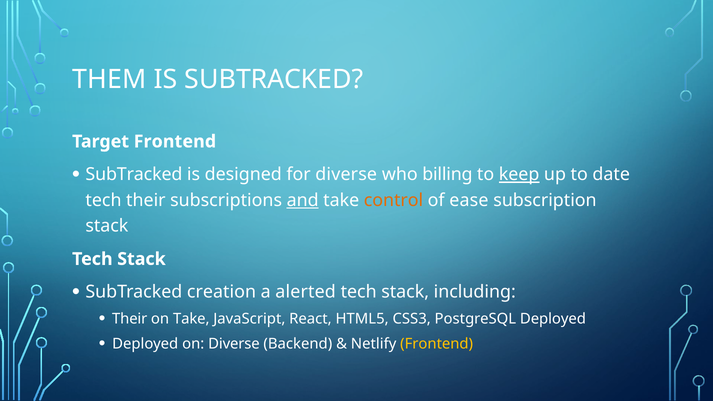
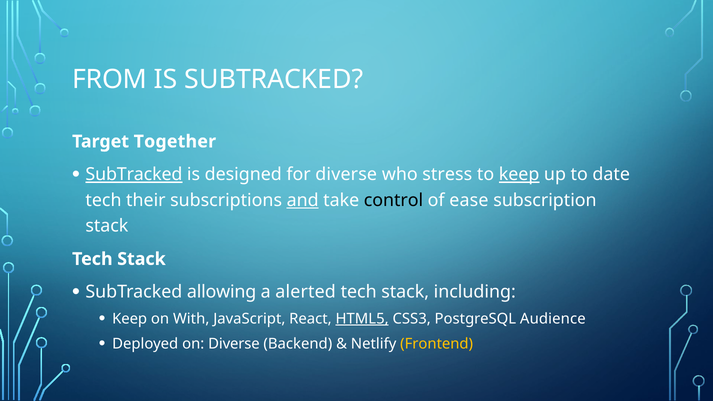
THEM: THEM -> FROM
Target Frontend: Frontend -> Together
SubTracked at (134, 175) underline: none -> present
billing: billing -> stress
control colour: orange -> black
creation: creation -> allowing
Their at (130, 319): Their -> Keep
on Take: Take -> With
HTML5 underline: none -> present
PostgreSQL Deployed: Deployed -> Audience
